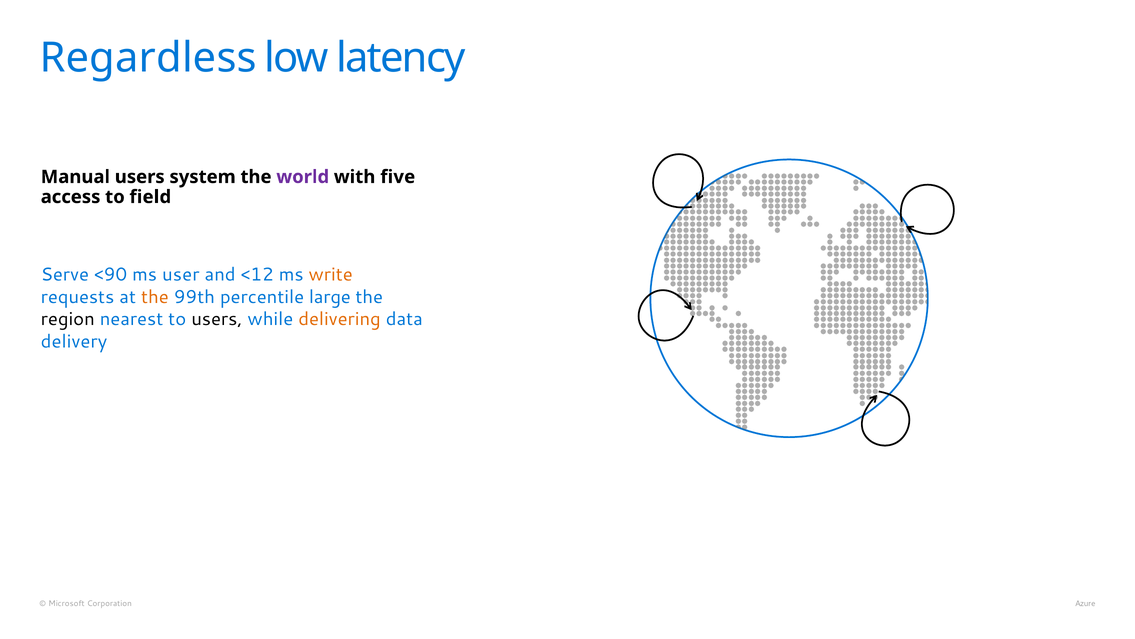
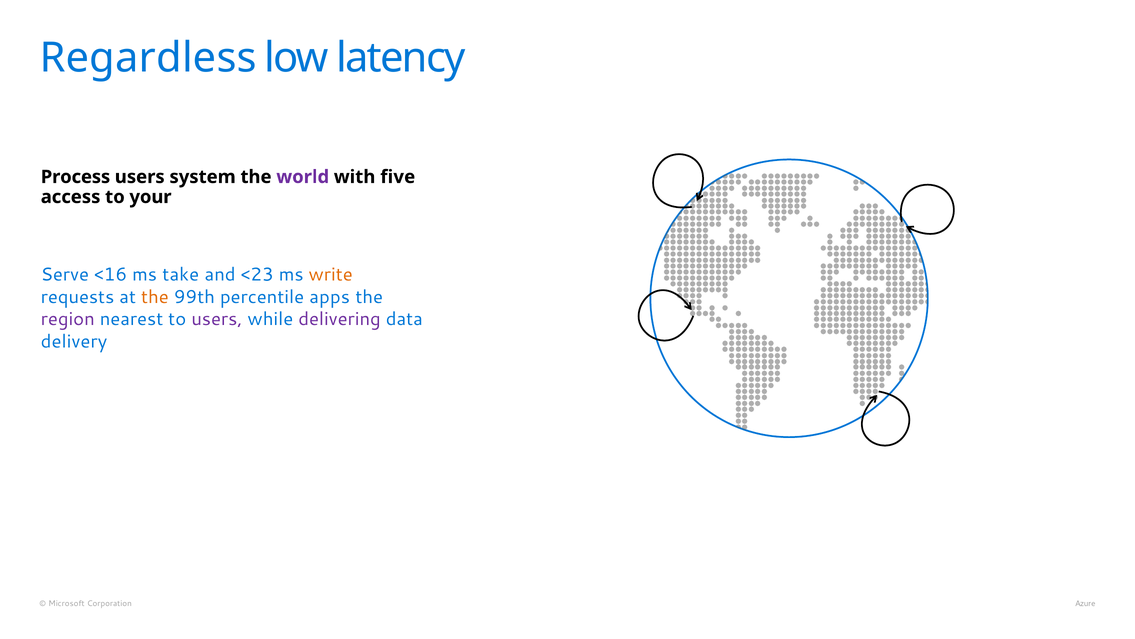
Manual: Manual -> Process
field: field -> your
<90: <90 -> <16
user: user -> take
<12: <12 -> <23
large: large -> apps
region colour: black -> purple
users at (217, 319) colour: black -> purple
delivering colour: orange -> purple
